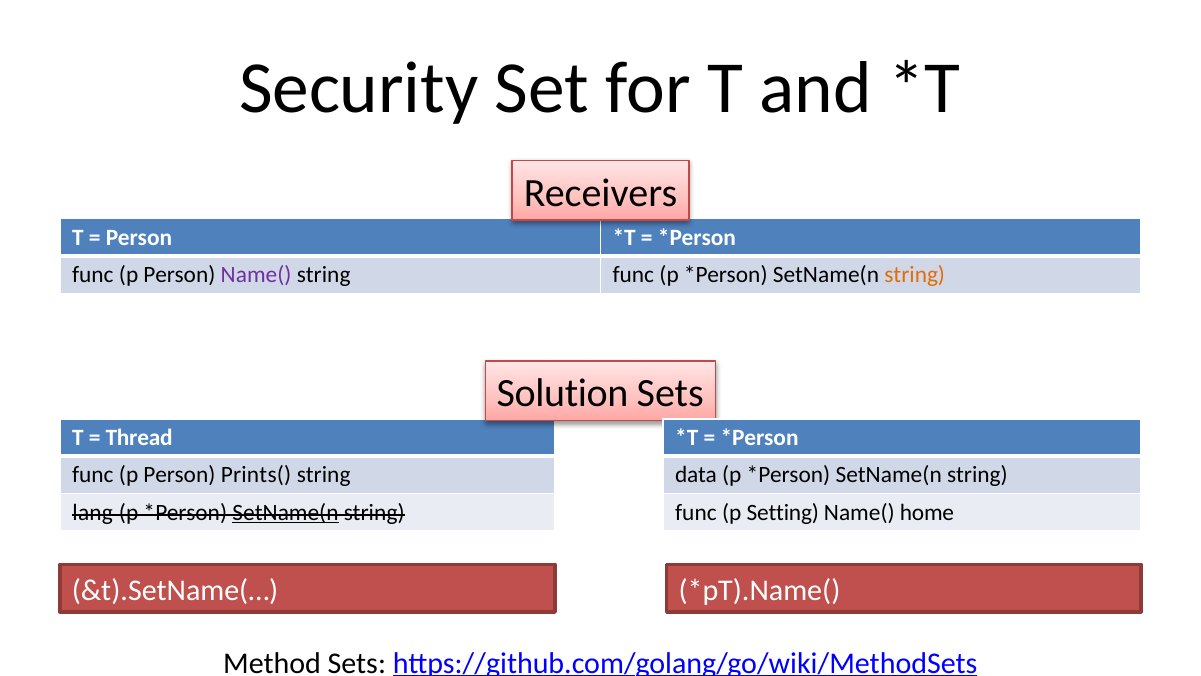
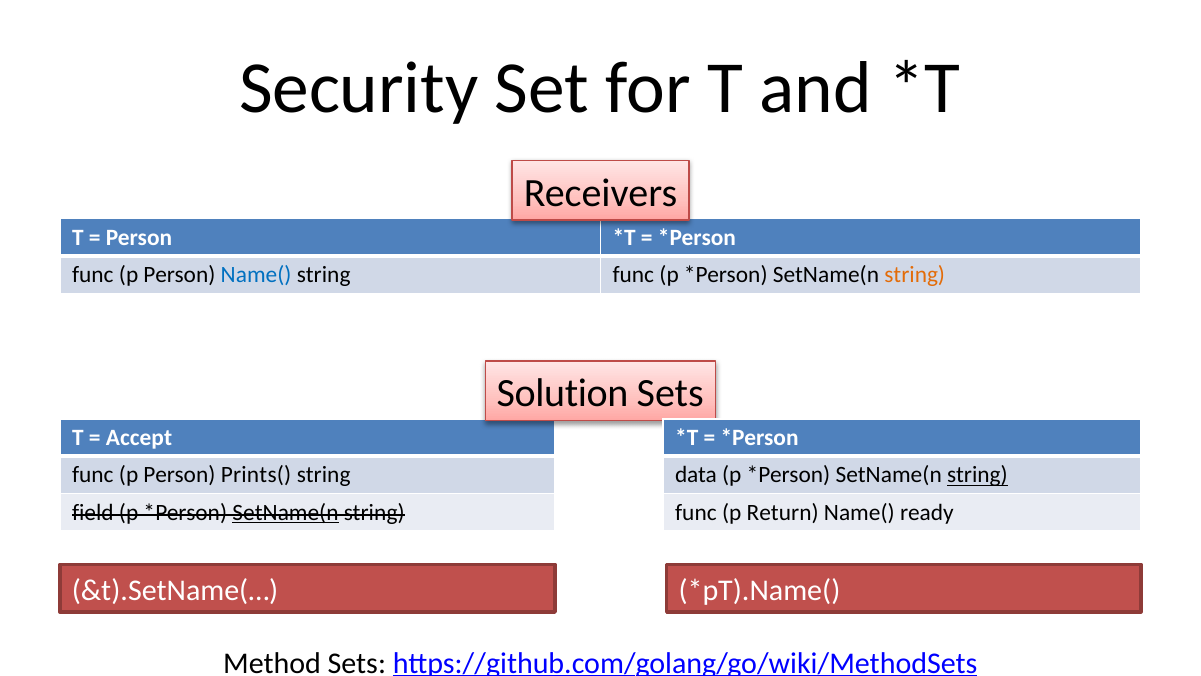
Name( at (256, 275) colour: purple -> blue
Thread: Thread -> Accept
string at (977, 475) underline: none -> present
lang: lang -> field
Setting: Setting -> Return
home: home -> ready
